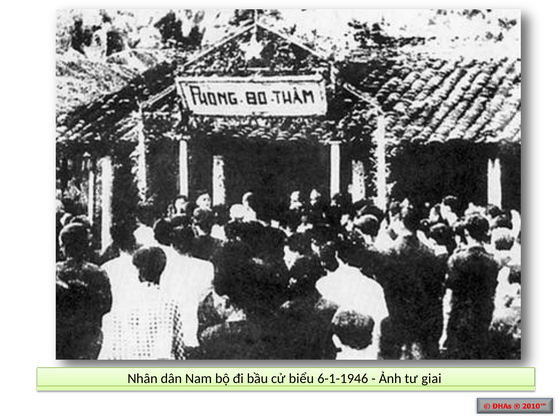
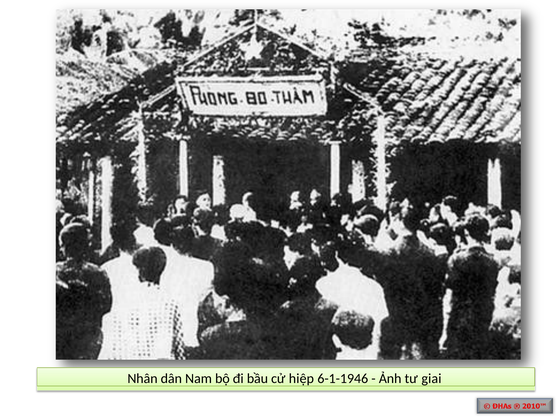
biểu: biểu -> hiệp
